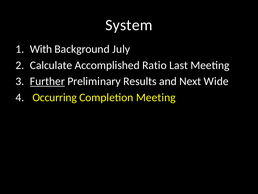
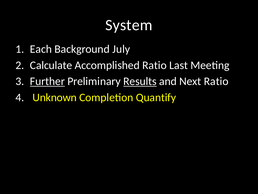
With: With -> Each
Results underline: none -> present
Next Wide: Wide -> Ratio
Occurring: Occurring -> Unknown
Completion Meeting: Meeting -> Quantify
